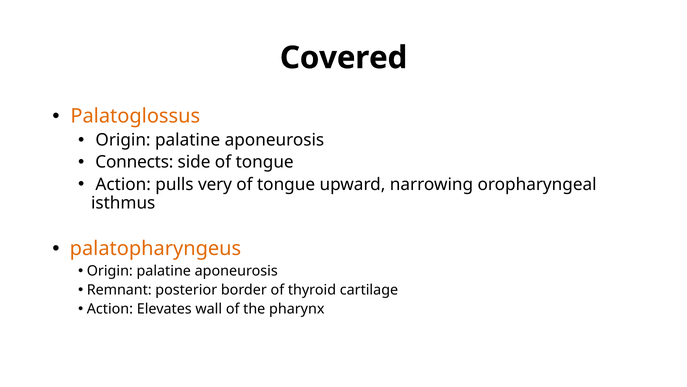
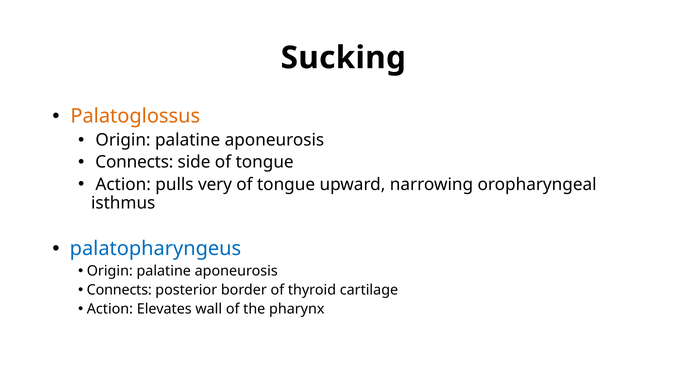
Covered: Covered -> Sucking
palatopharyngeus colour: orange -> blue
Remnant at (119, 290): Remnant -> Connects
